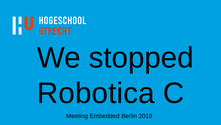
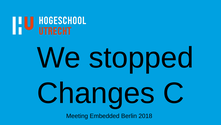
Robotica: Robotica -> Changes
